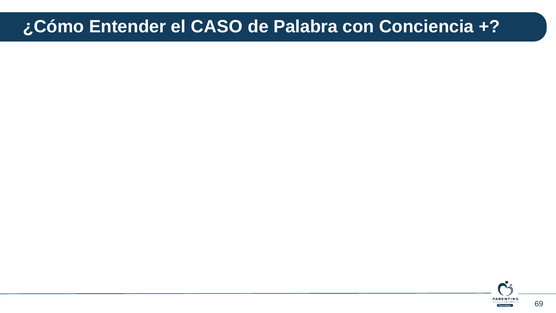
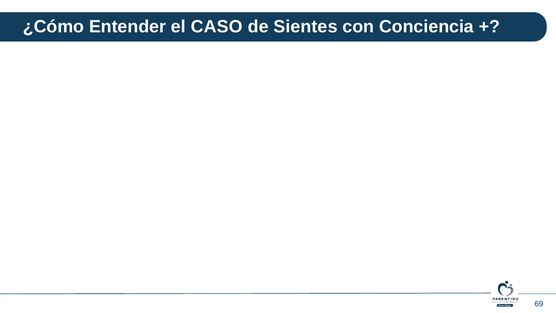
Palabra: Palabra -> Sientes
